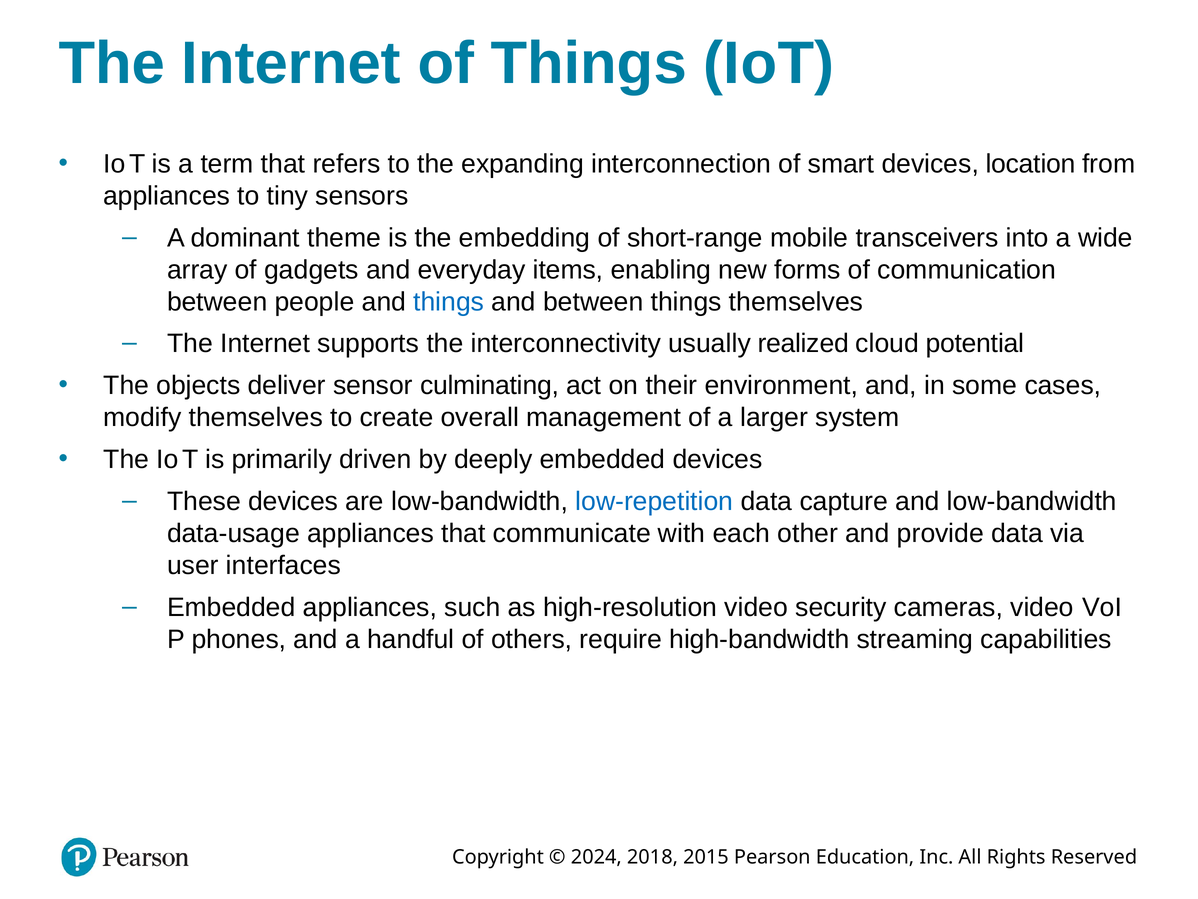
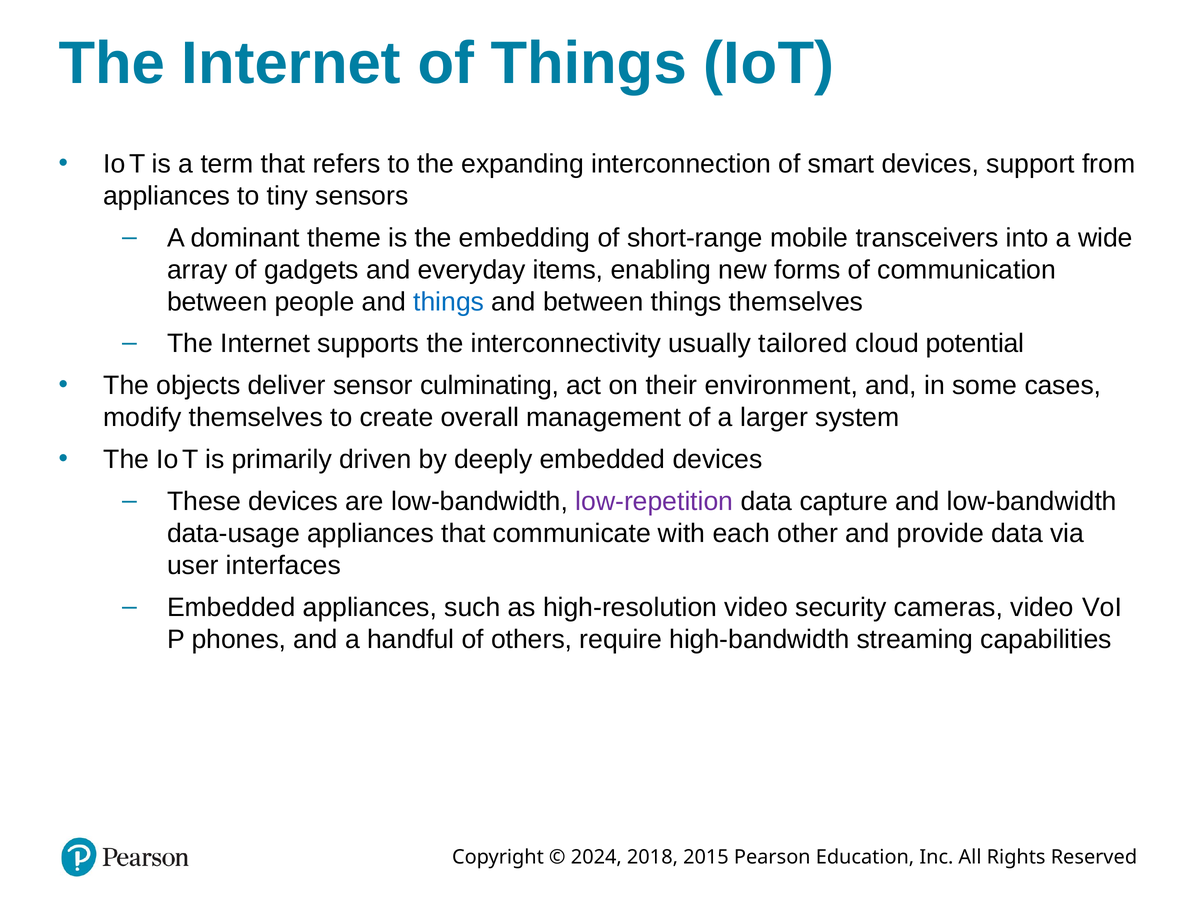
location: location -> support
realized: realized -> tailored
low-repetition colour: blue -> purple
